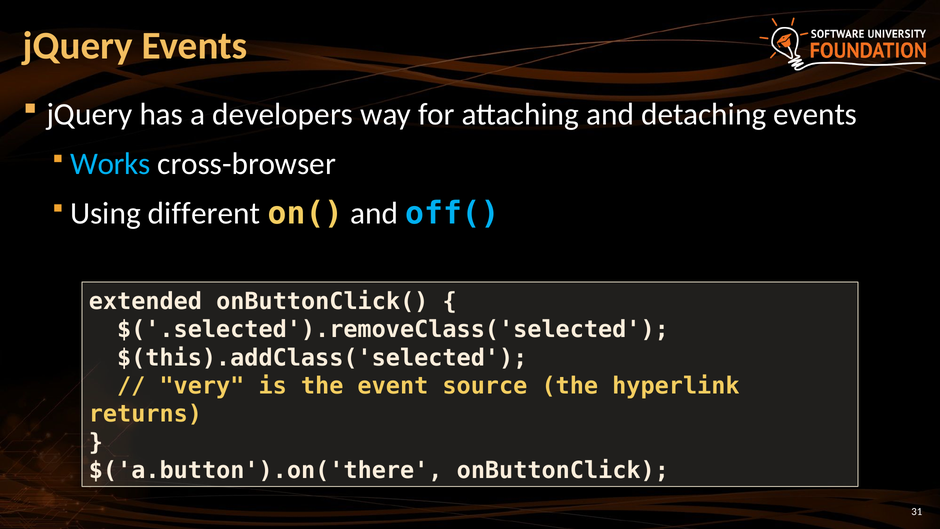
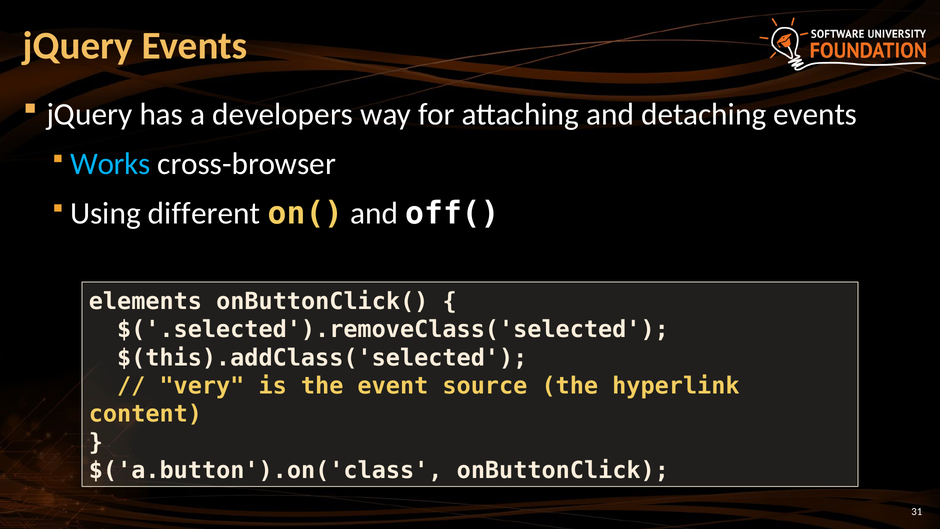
off( colour: light blue -> white
extended: extended -> elements
returns: returns -> content
$('a.button').on('there: $('a.button').on('there -> $('a.button').on('class
